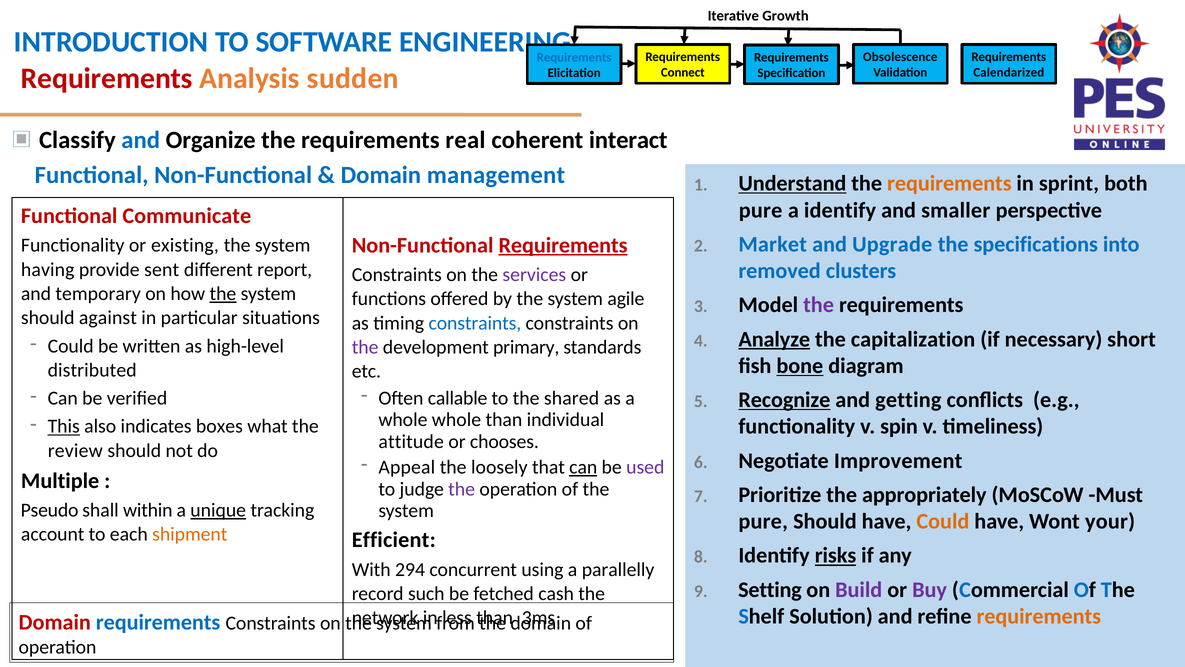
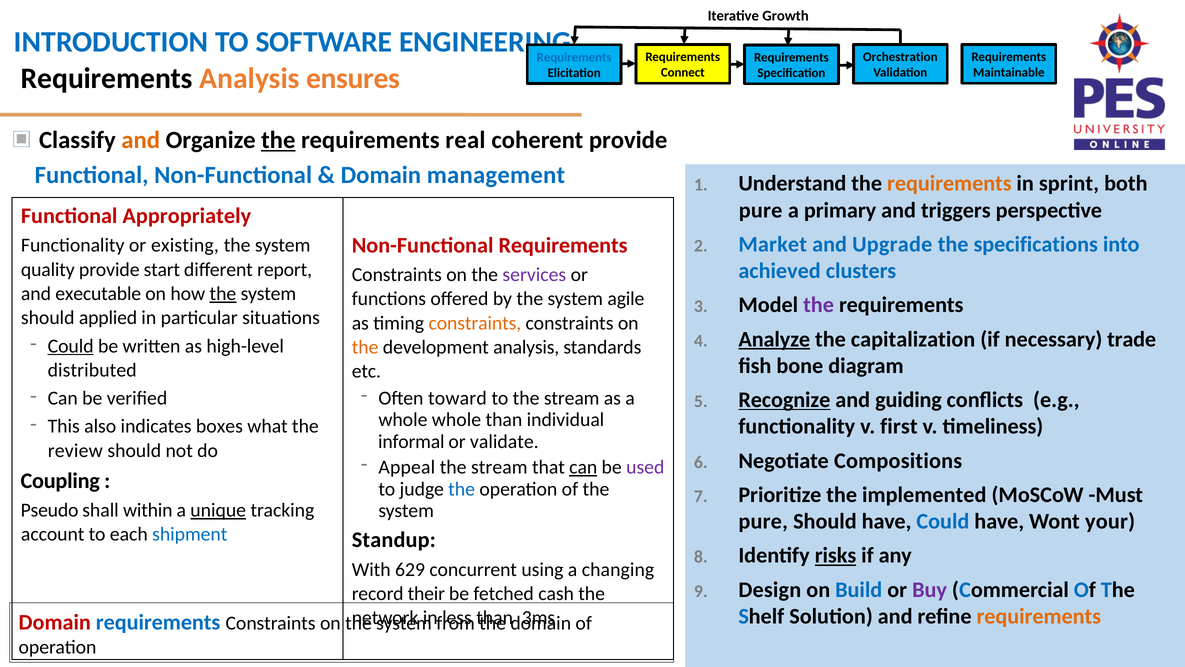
Obsolescence: Obsolescence -> Orchestration
Requirements at (107, 78) colour: red -> black
sudden: sudden -> ensures
Calendarized: Calendarized -> Maintainable
and at (141, 140) colour: blue -> orange
the at (278, 140) underline: none -> present
coherent interact: interact -> provide
Understand underline: present -> none
a identify: identify -> primary
smaller: smaller -> triggers
Communicate: Communicate -> Appropriately
Requirements at (563, 245) underline: present -> none
having: having -> quality
sent: sent -> start
removed: removed -> achieved
temporary: temporary -> executable
against: against -> applied
constraints at (475, 323) colour: blue -> orange
short: short -> trade
Could at (71, 346) underline: none -> present
the at (365, 347) colour: purple -> orange
development primary: primary -> analysis
bone underline: present -> none
callable: callable -> toward
to the shared: shared -> stream
getting: getting -> guiding
This underline: present -> none
spin: spin -> first
attitude: attitude -> informal
chooses: chooses -> validate
Improvement: Improvement -> Compositions
loosely at (499, 467): loosely -> stream
Multiple: Multiple -> Coupling
the at (462, 489) colour: purple -> blue
appropriately: appropriately -> implemented
Could at (943, 521) colour: orange -> blue
shipment colour: orange -> blue
Efficient: Efficient -> Standup
294: 294 -> 629
parallelly: parallelly -> changing
Setting: Setting -> Design
Build colour: purple -> blue
such: such -> their
